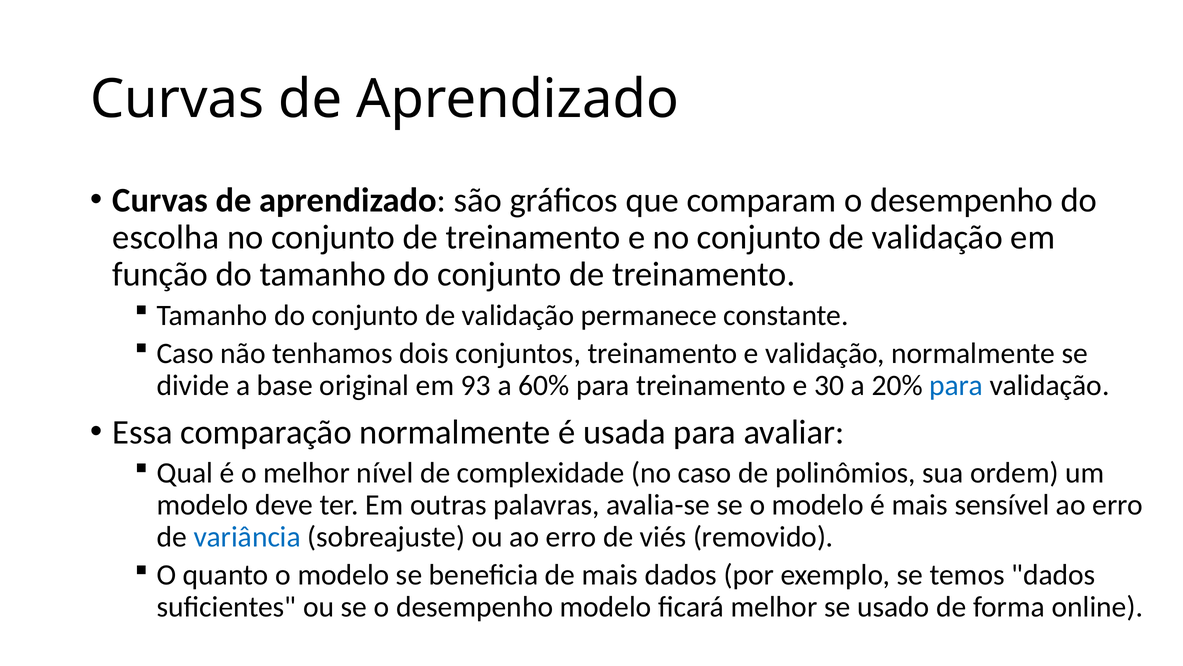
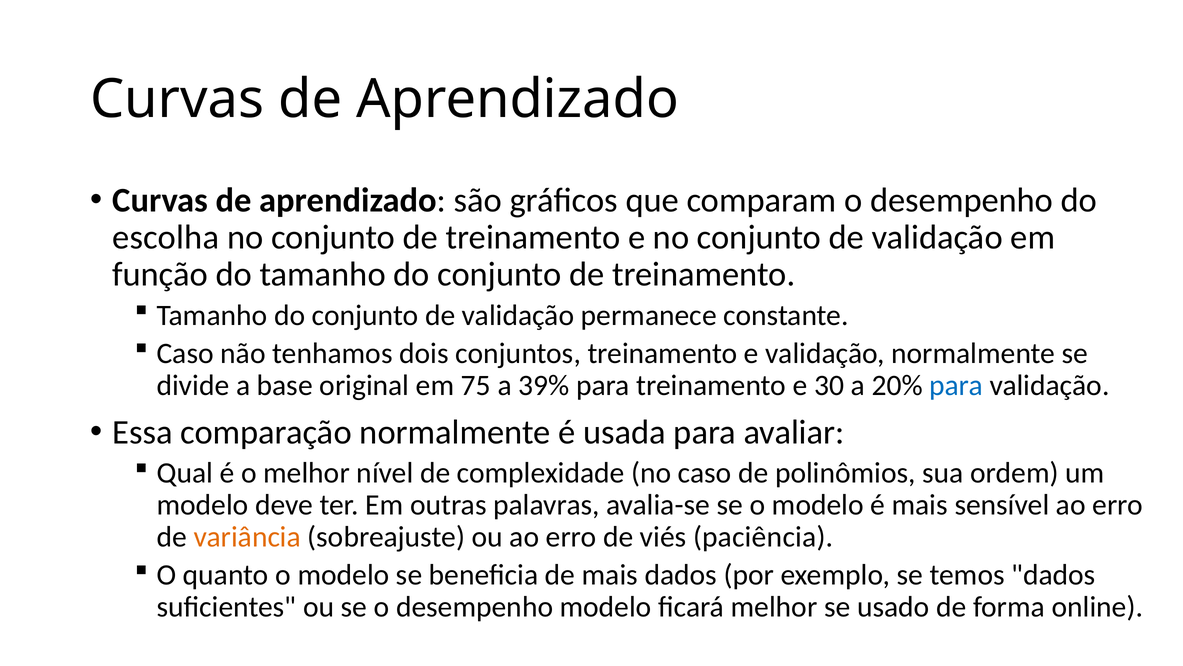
93: 93 -> 75
60%: 60% -> 39%
variância colour: blue -> orange
removido: removido -> paciência
